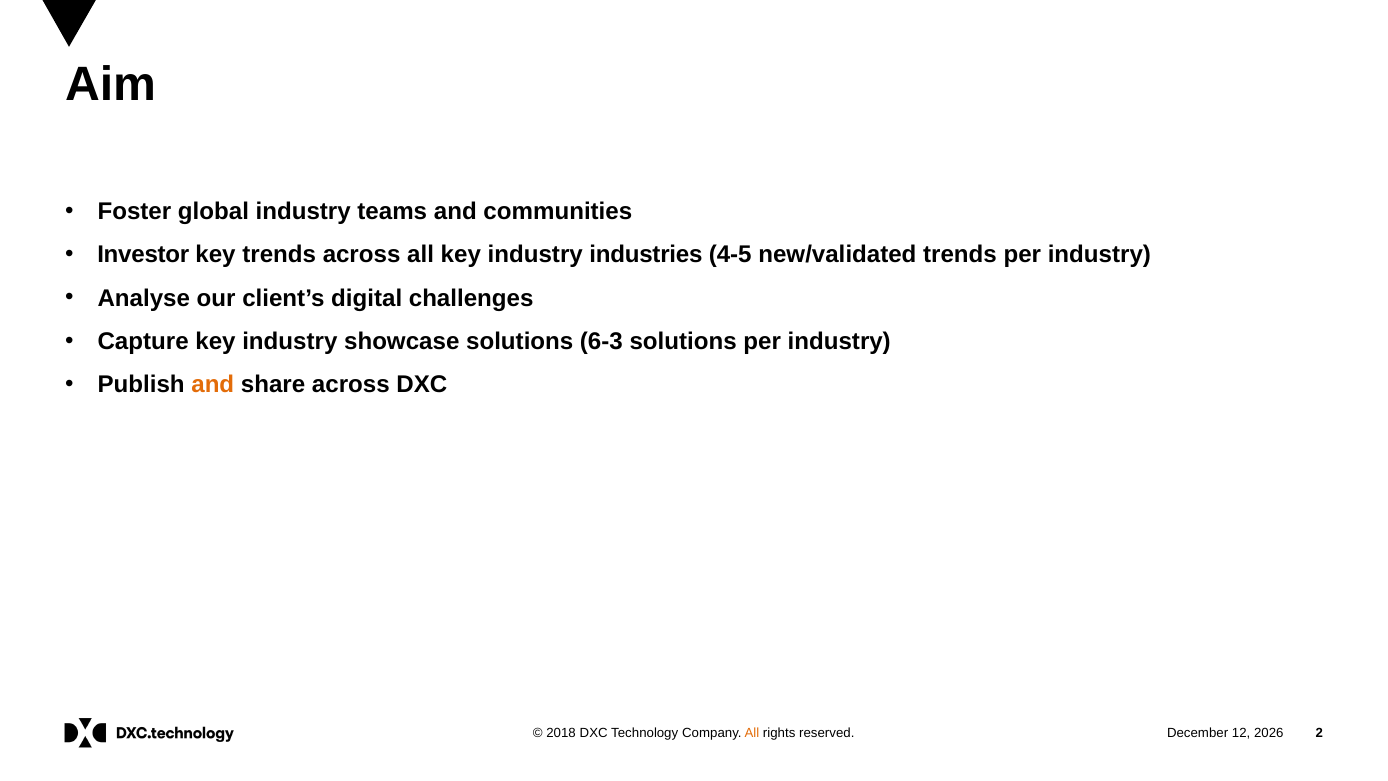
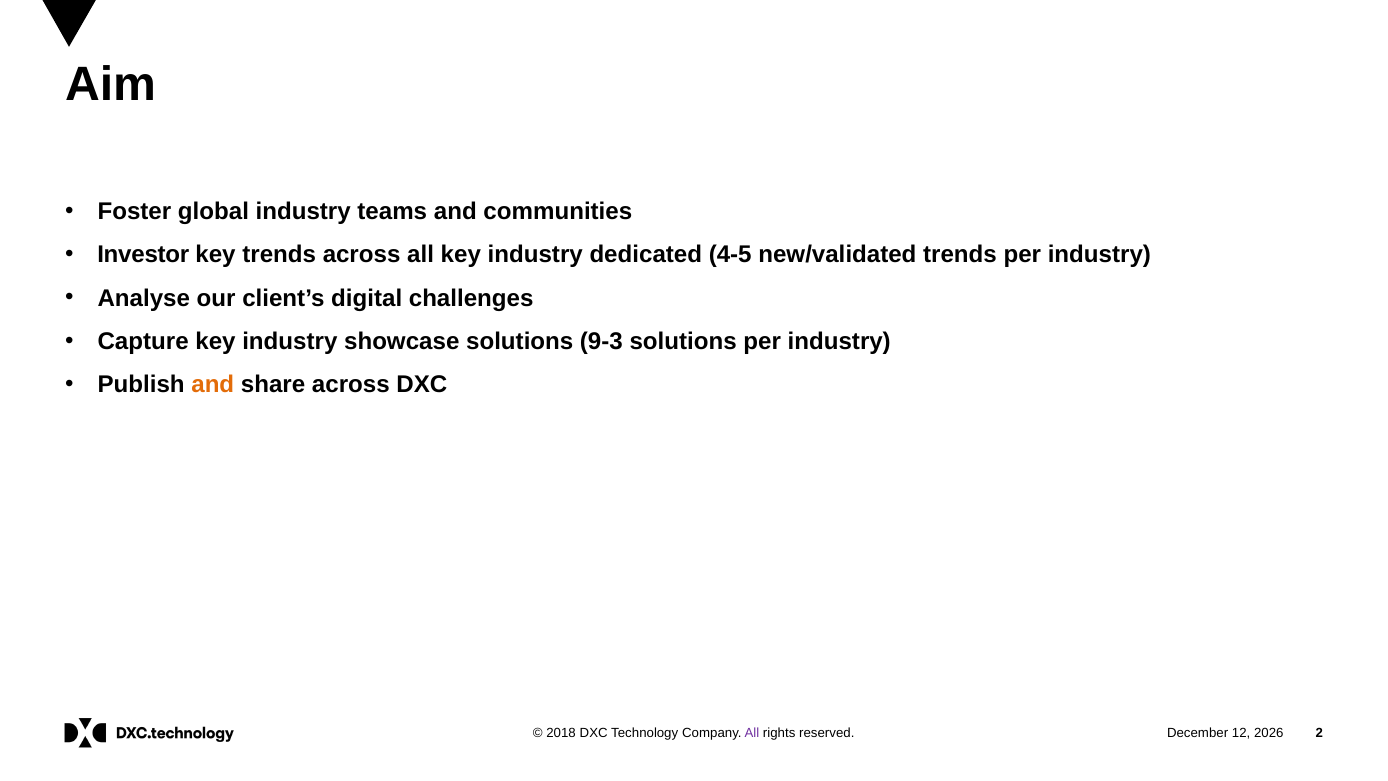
industries: industries -> dedicated
6-3: 6-3 -> 9-3
All at (752, 733) colour: orange -> purple
